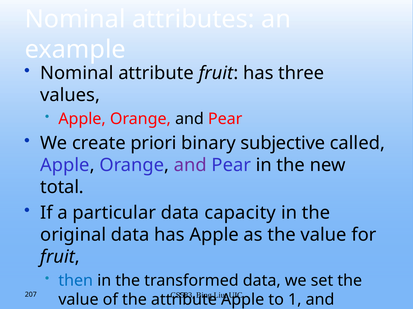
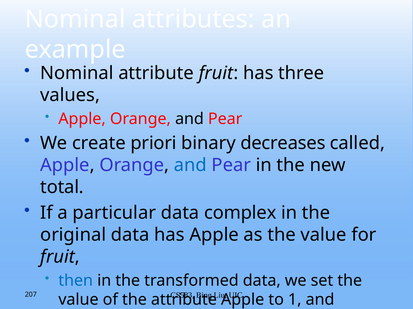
subjective: subjective -> decreases
and at (190, 166) colour: purple -> blue
capacity: capacity -> complex
